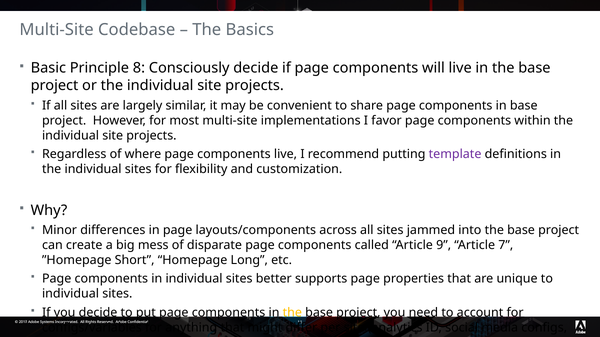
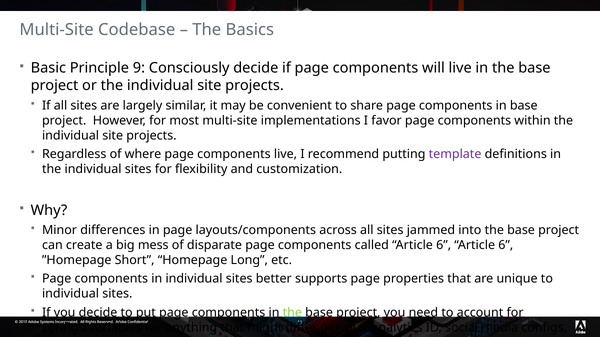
8: 8 -> 9
called Article 9: 9 -> 6
7 at (506, 245): 7 -> 6
the at (292, 313) colour: yellow -> light green
